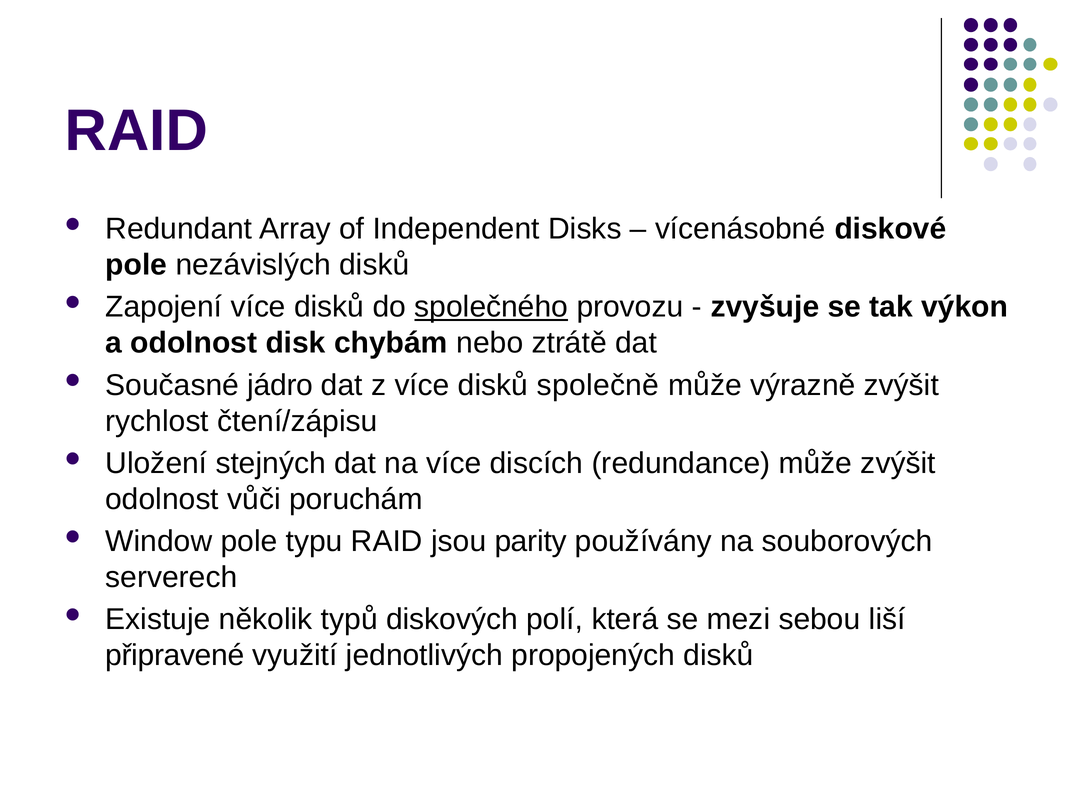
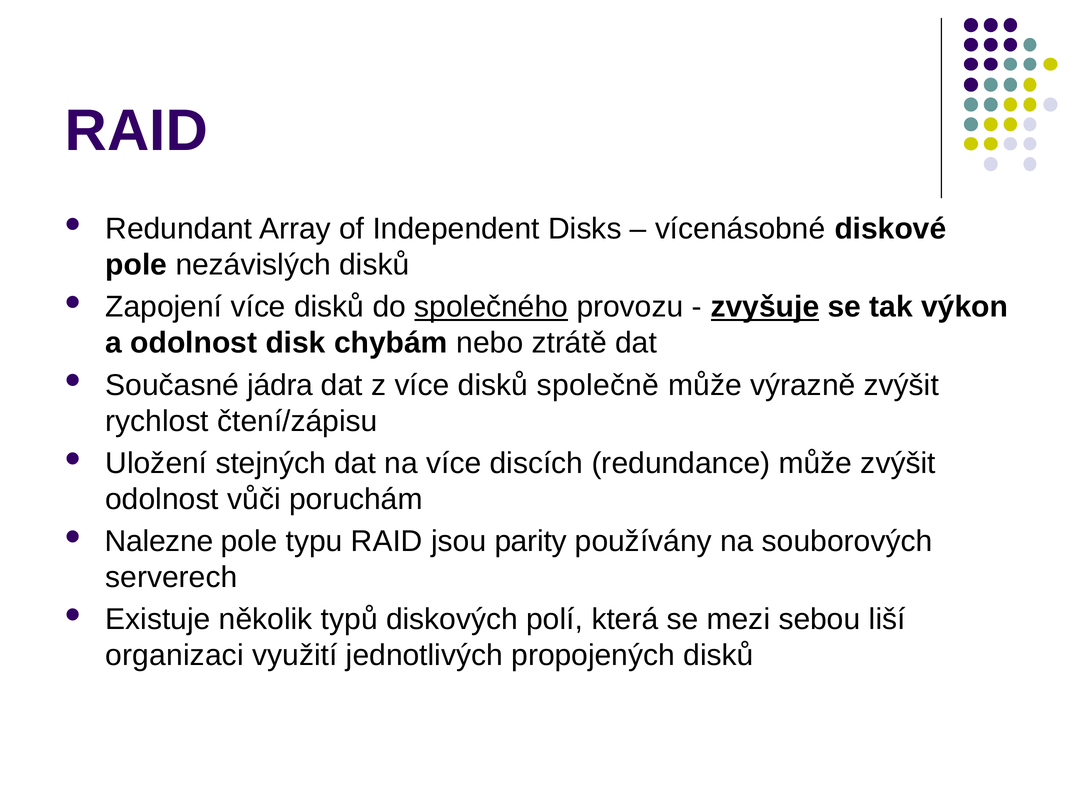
zvyšuje underline: none -> present
jádro: jádro -> jádra
Window: Window -> Nalezne
připravené: připravené -> organizaci
